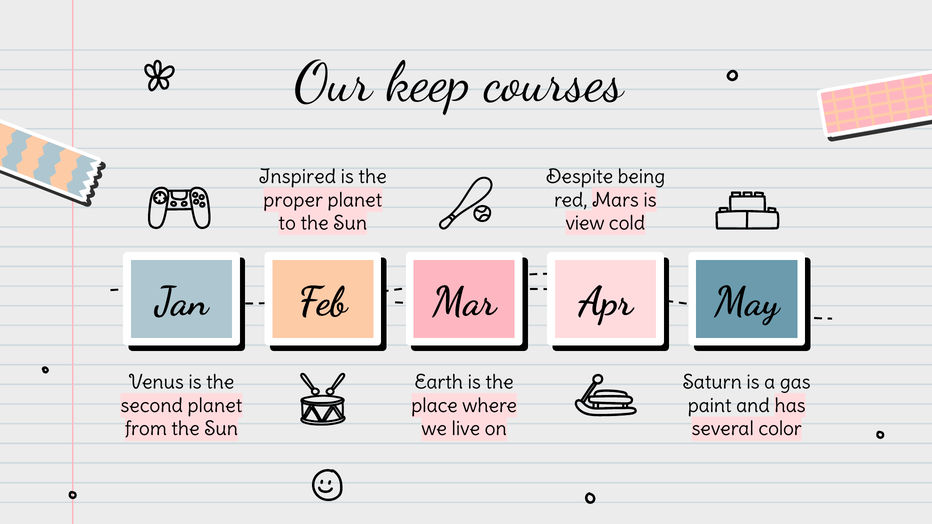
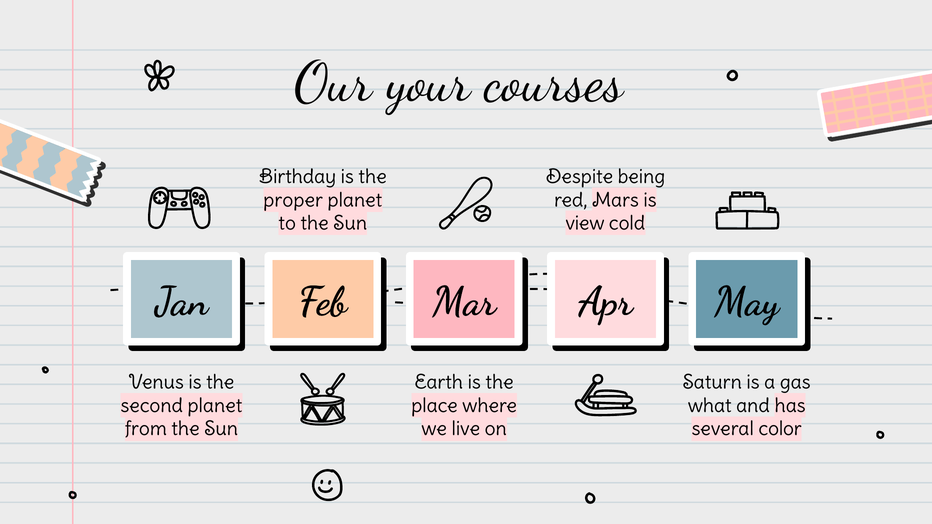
keep: keep -> your
Inspired: Inspired -> Birthday
paint: paint -> what
